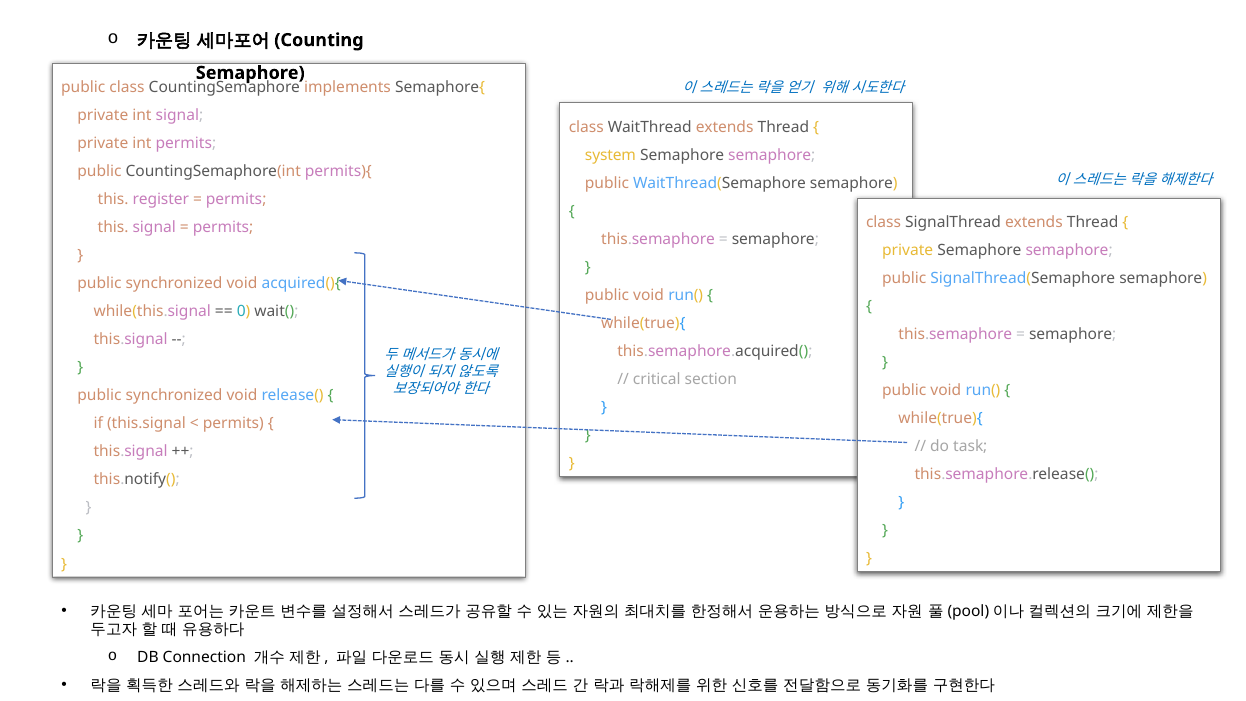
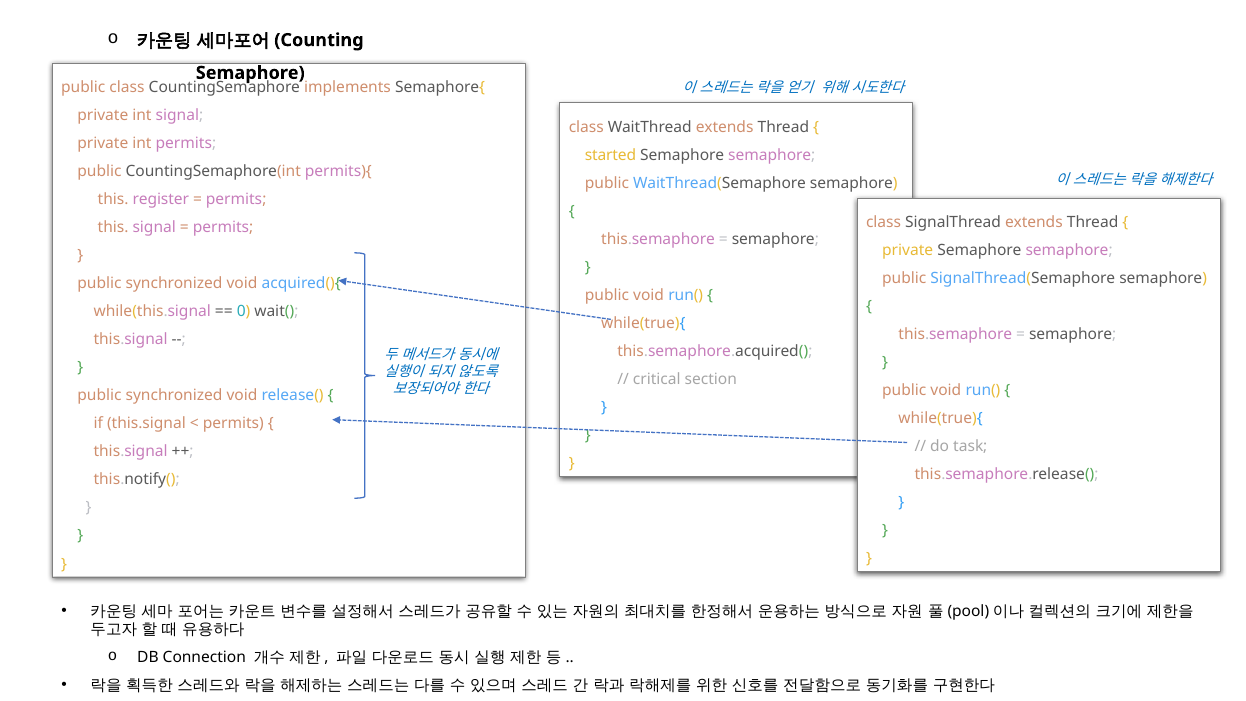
system: system -> started
